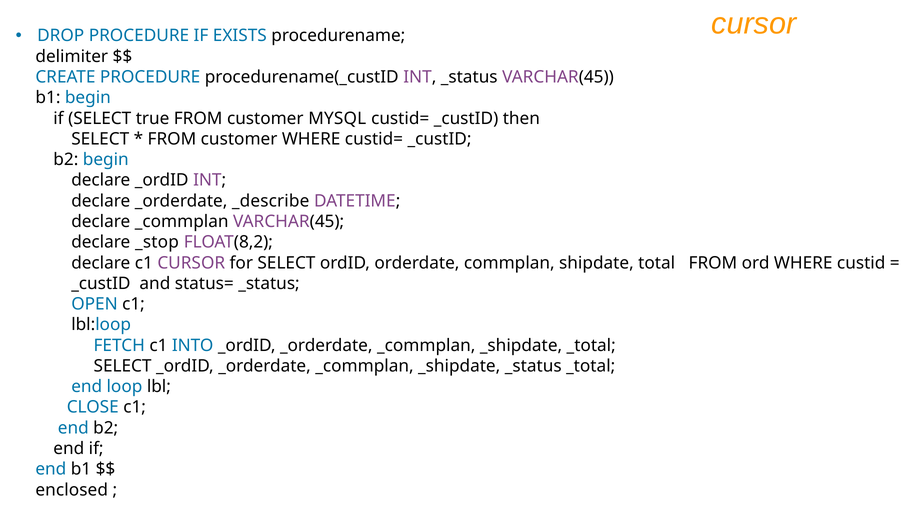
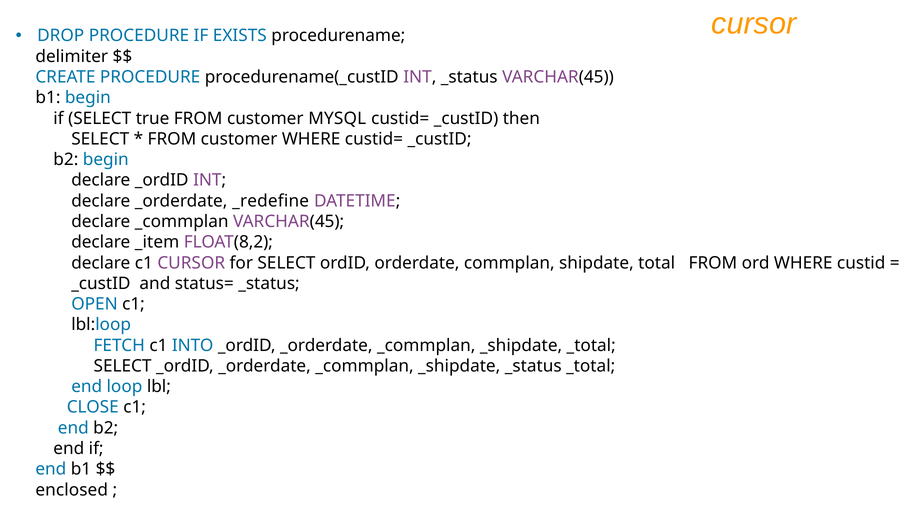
_describe: _describe -> _redefine
_stop: _stop -> _item
